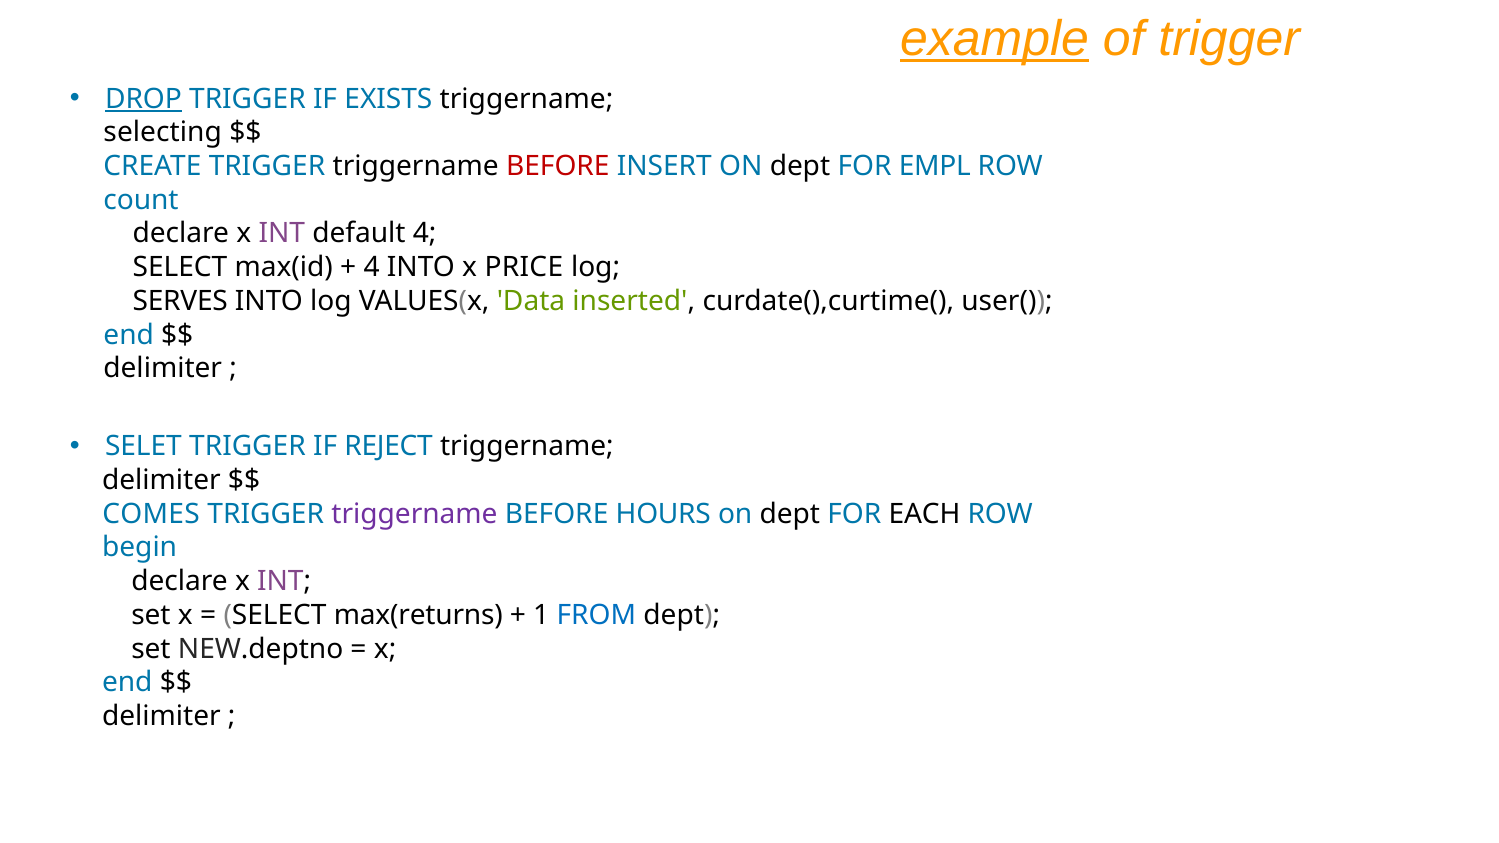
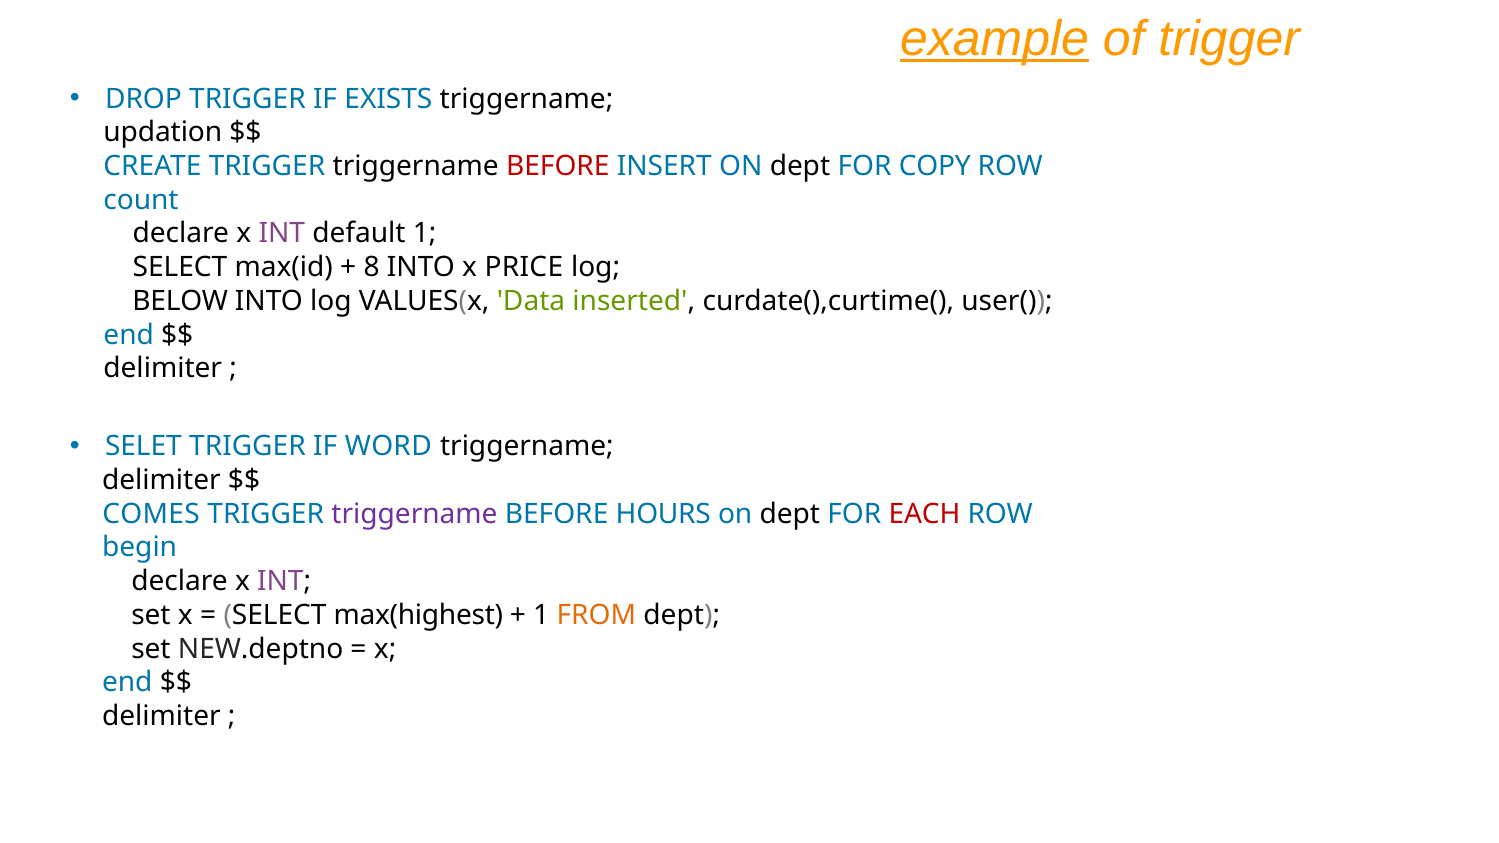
DROP underline: present -> none
selecting: selecting -> updation
EMPL: EMPL -> COPY
default 4: 4 -> 1
4 at (372, 267): 4 -> 8
SERVES: SERVES -> BELOW
REJECT: REJECT -> WORD
EACH colour: black -> red
max(returns: max(returns -> max(highest
FROM colour: blue -> orange
